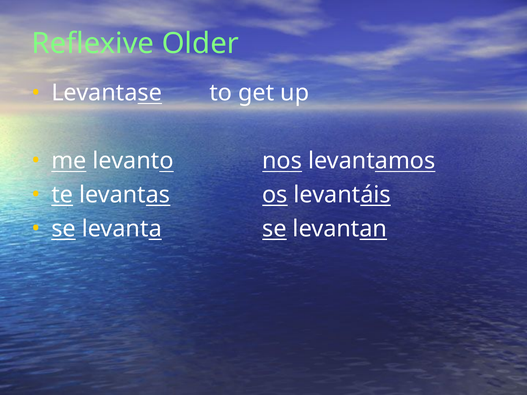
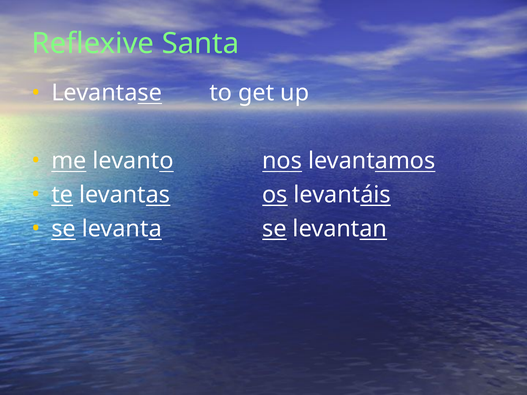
Older: Older -> Santa
